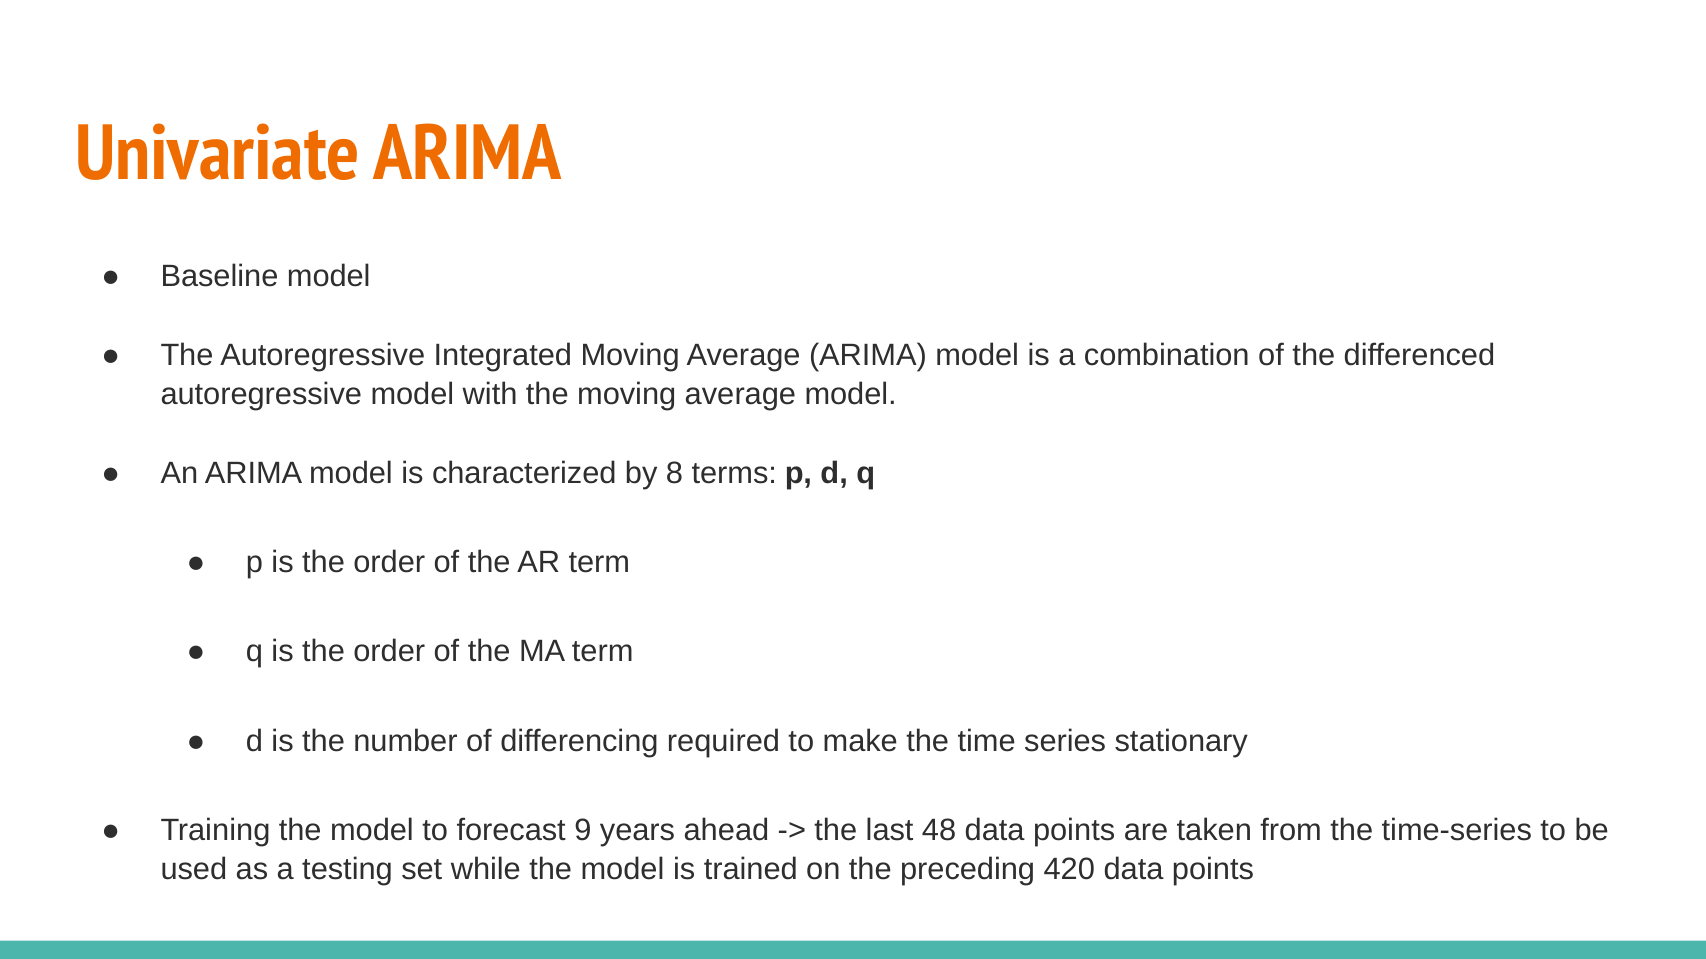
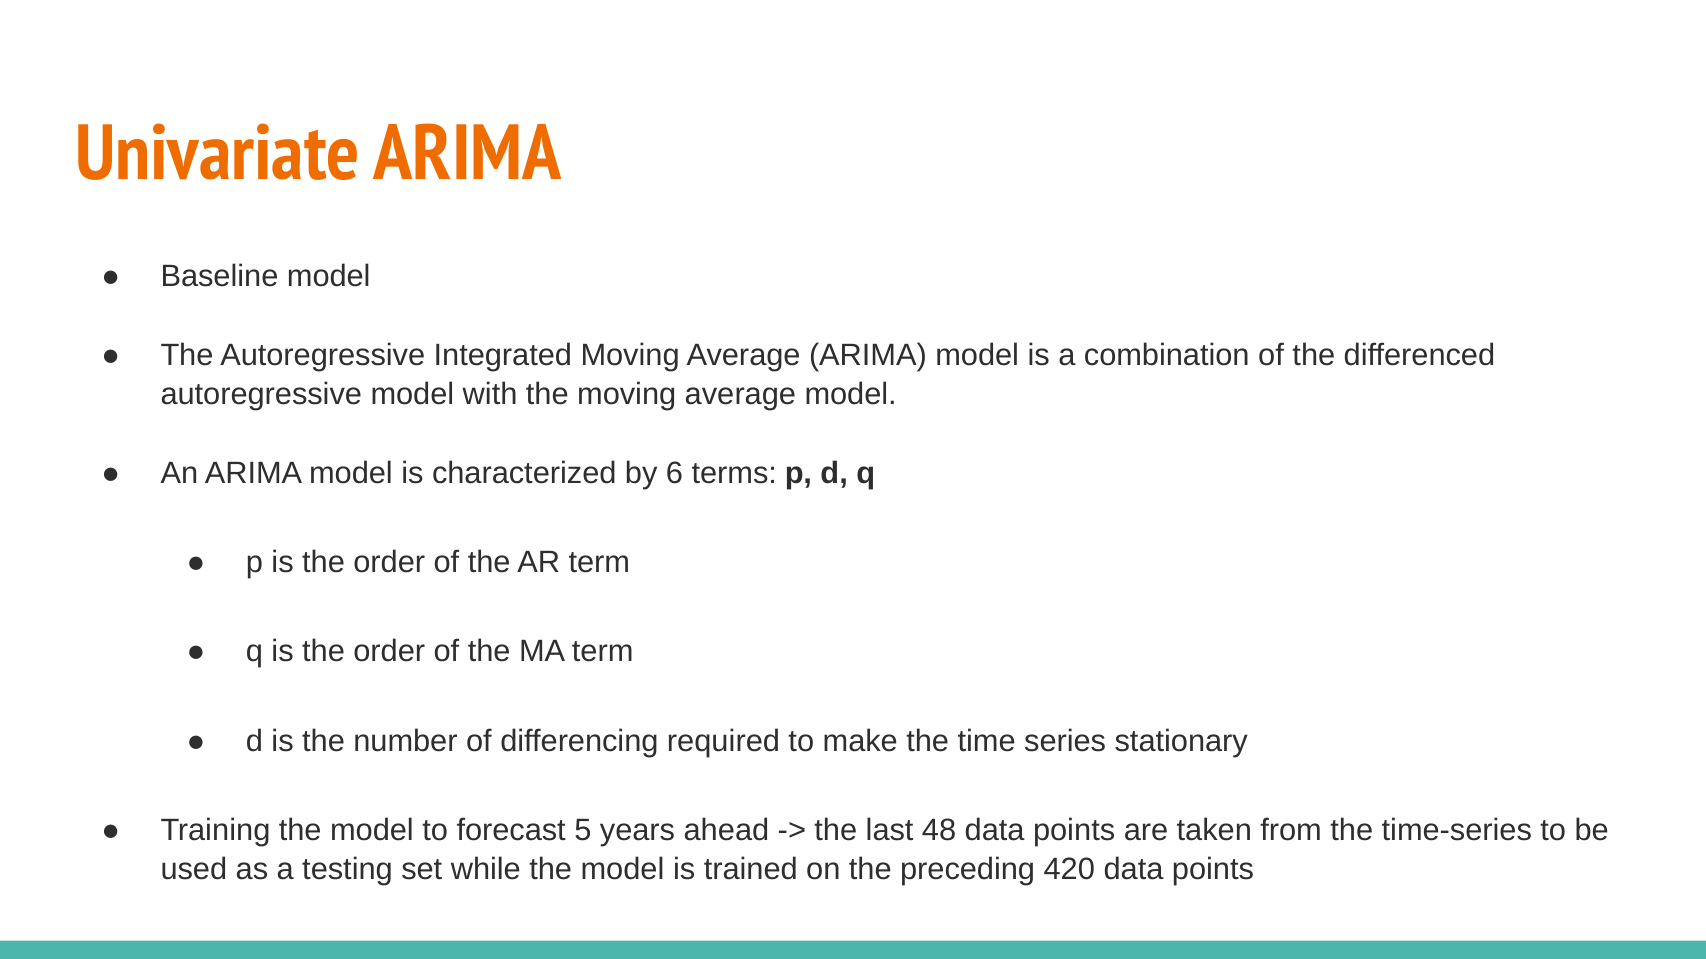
8: 8 -> 6
9: 9 -> 5
